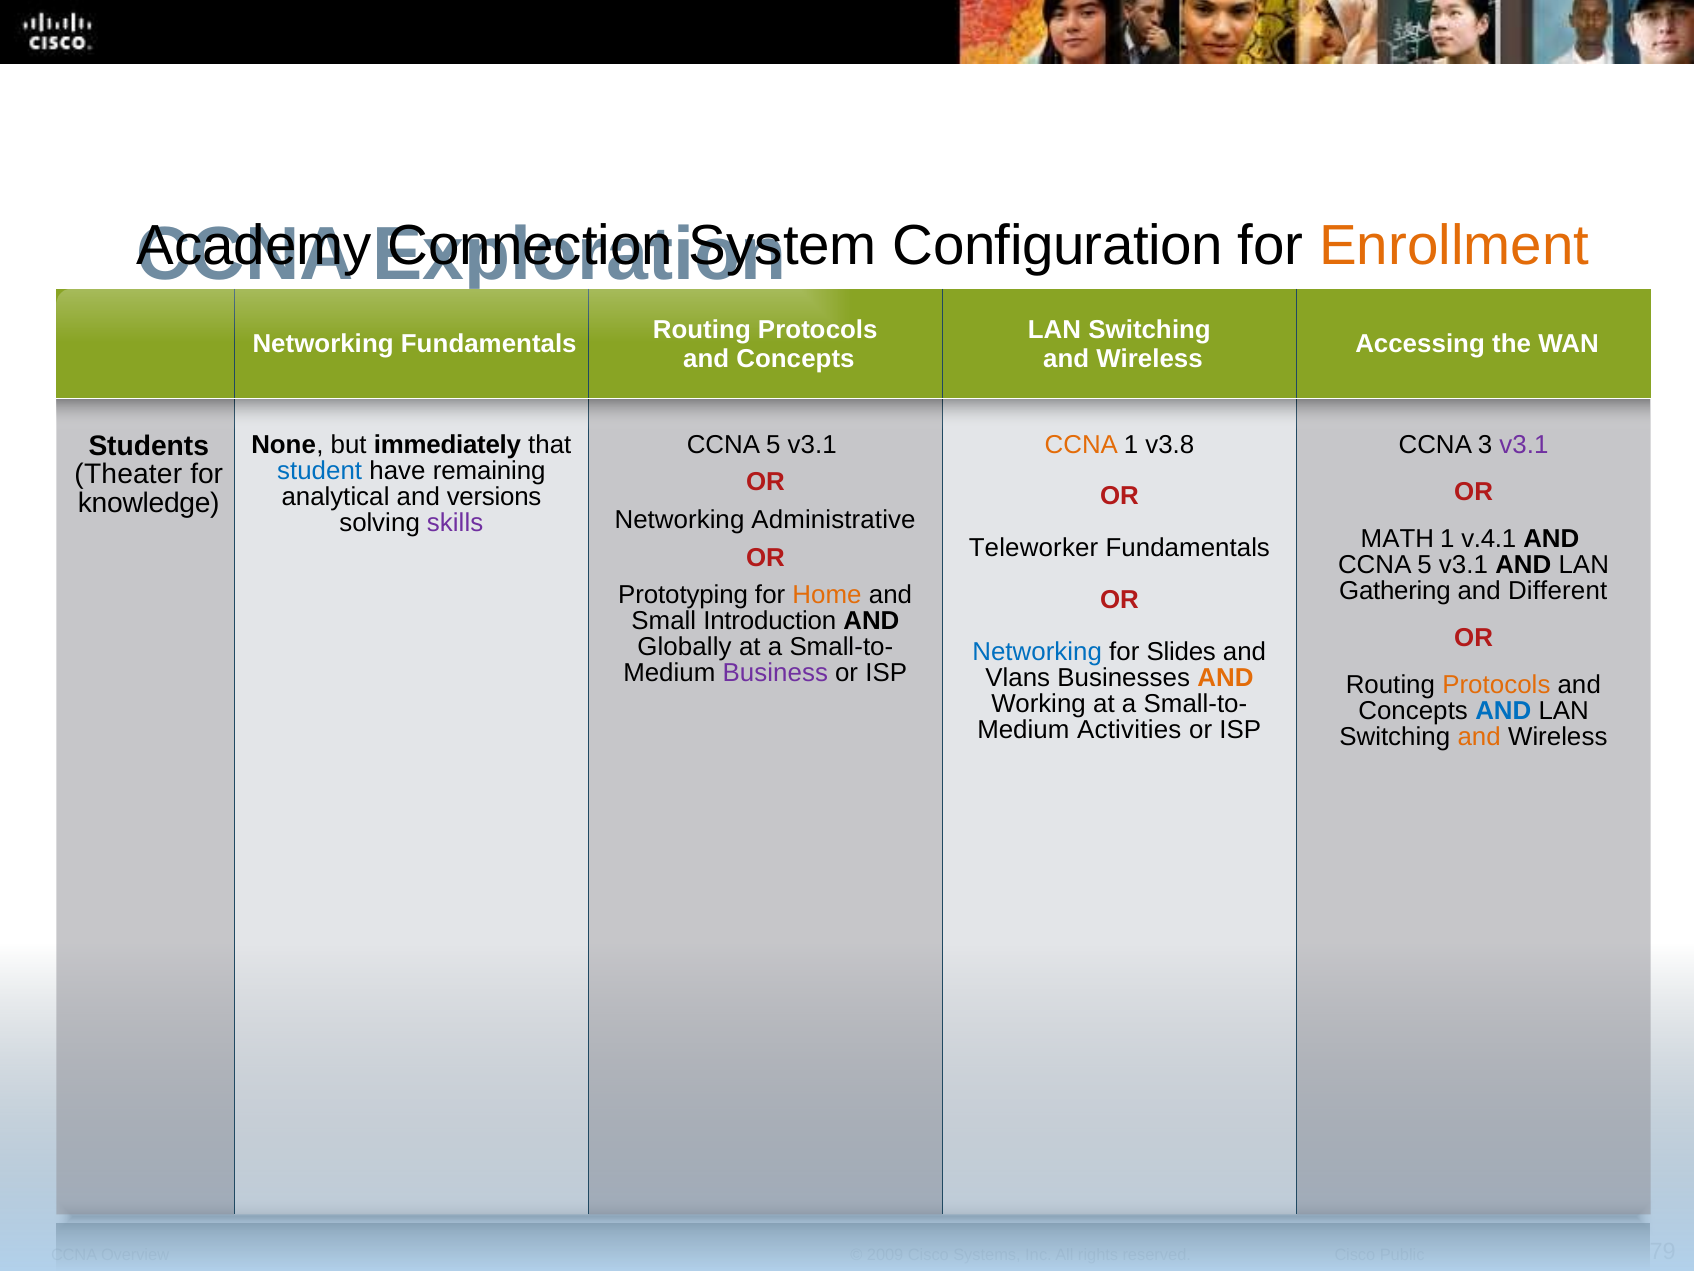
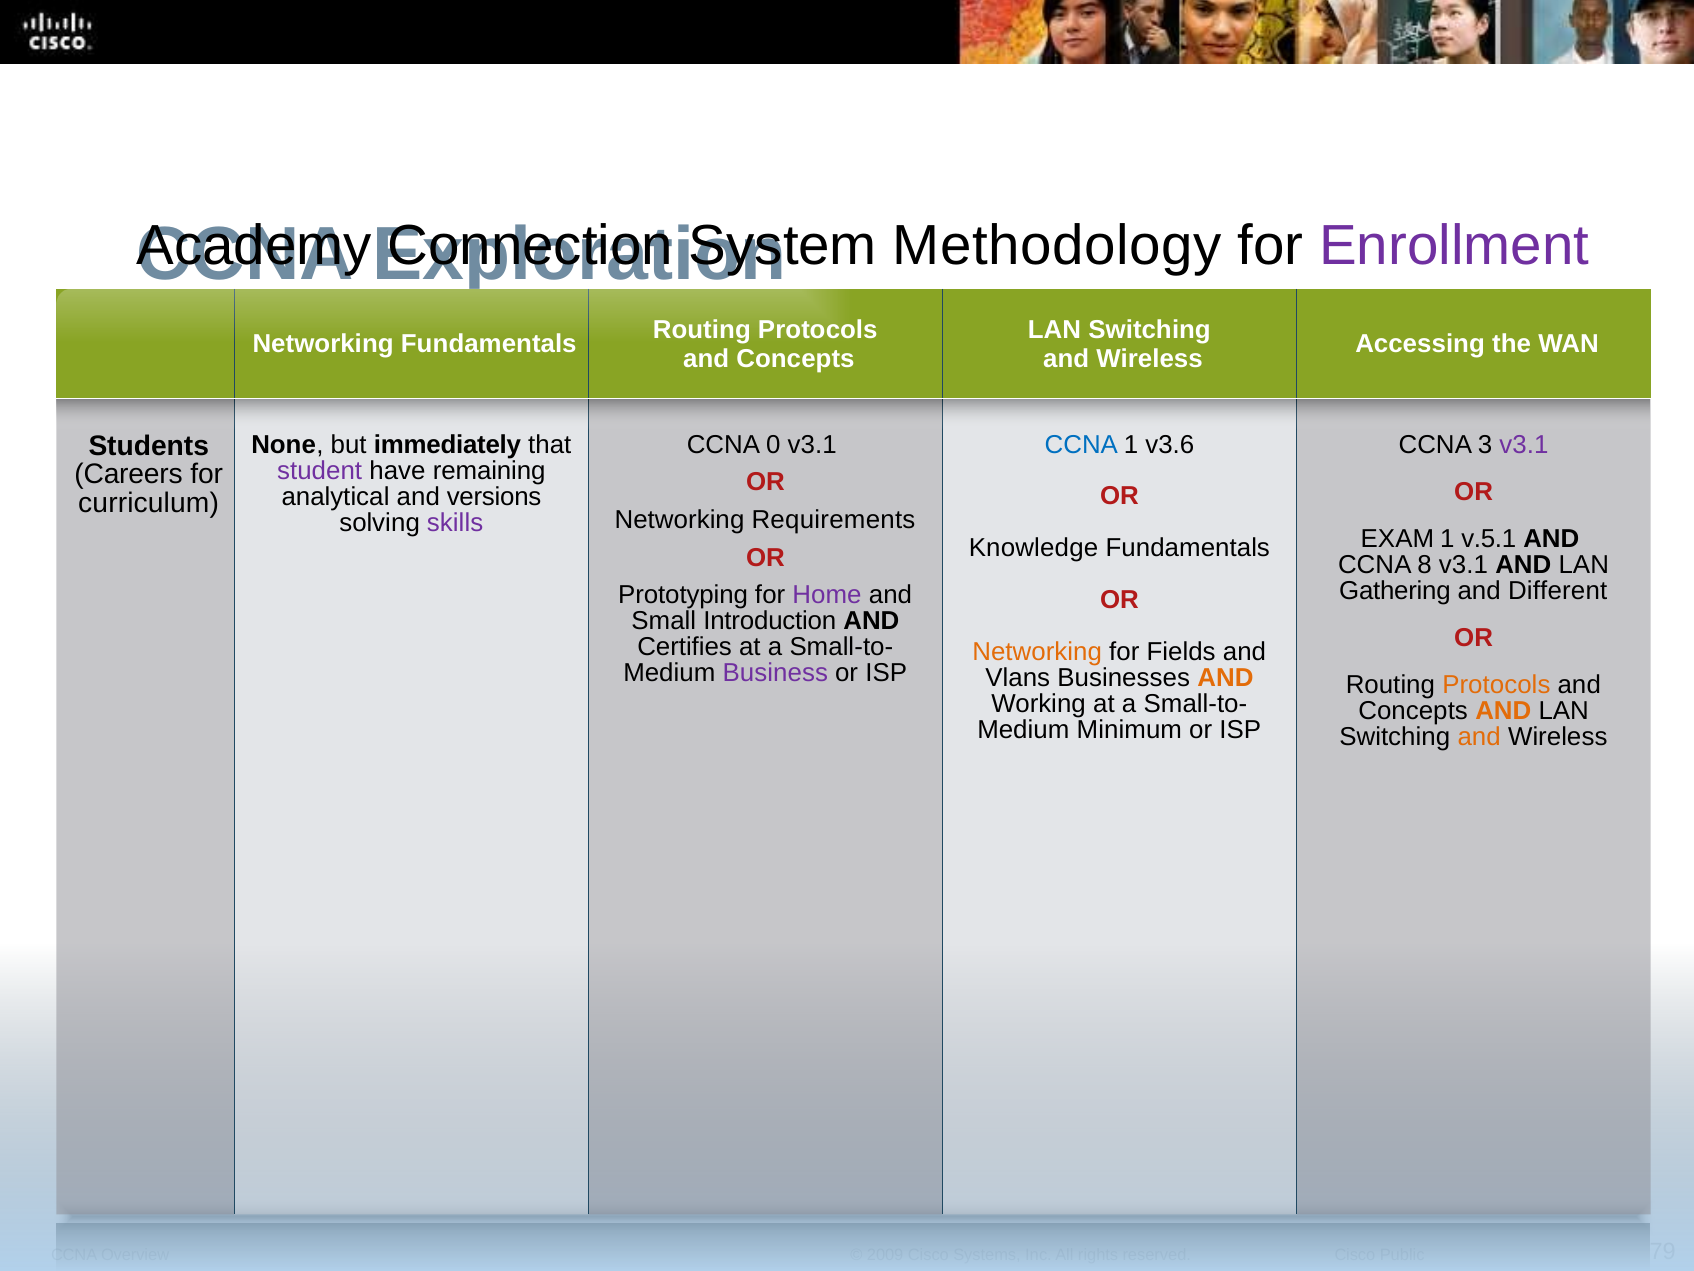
Configuration: Configuration -> Methodology
Enrollment colour: orange -> purple
5 at (773, 445): 5 -> 0
CCNA at (1081, 445) colour: orange -> blue
v3.8: v3.8 -> v3.6
student colour: blue -> purple
Theater: Theater -> Careers
knowledge: knowledge -> curriculum
Administrative: Administrative -> Requirements
MATH: MATH -> EXAM
v.4.1: v.4.1 -> v.5.1
Teleworker: Teleworker -> Knowledge
5 at (1425, 564): 5 -> 8
Home colour: orange -> purple
Globally: Globally -> Certifies
Networking at (1037, 652) colour: blue -> orange
Slides: Slides -> Fields
AND at (1503, 710) colour: blue -> orange
Activities: Activities -> Minimum
